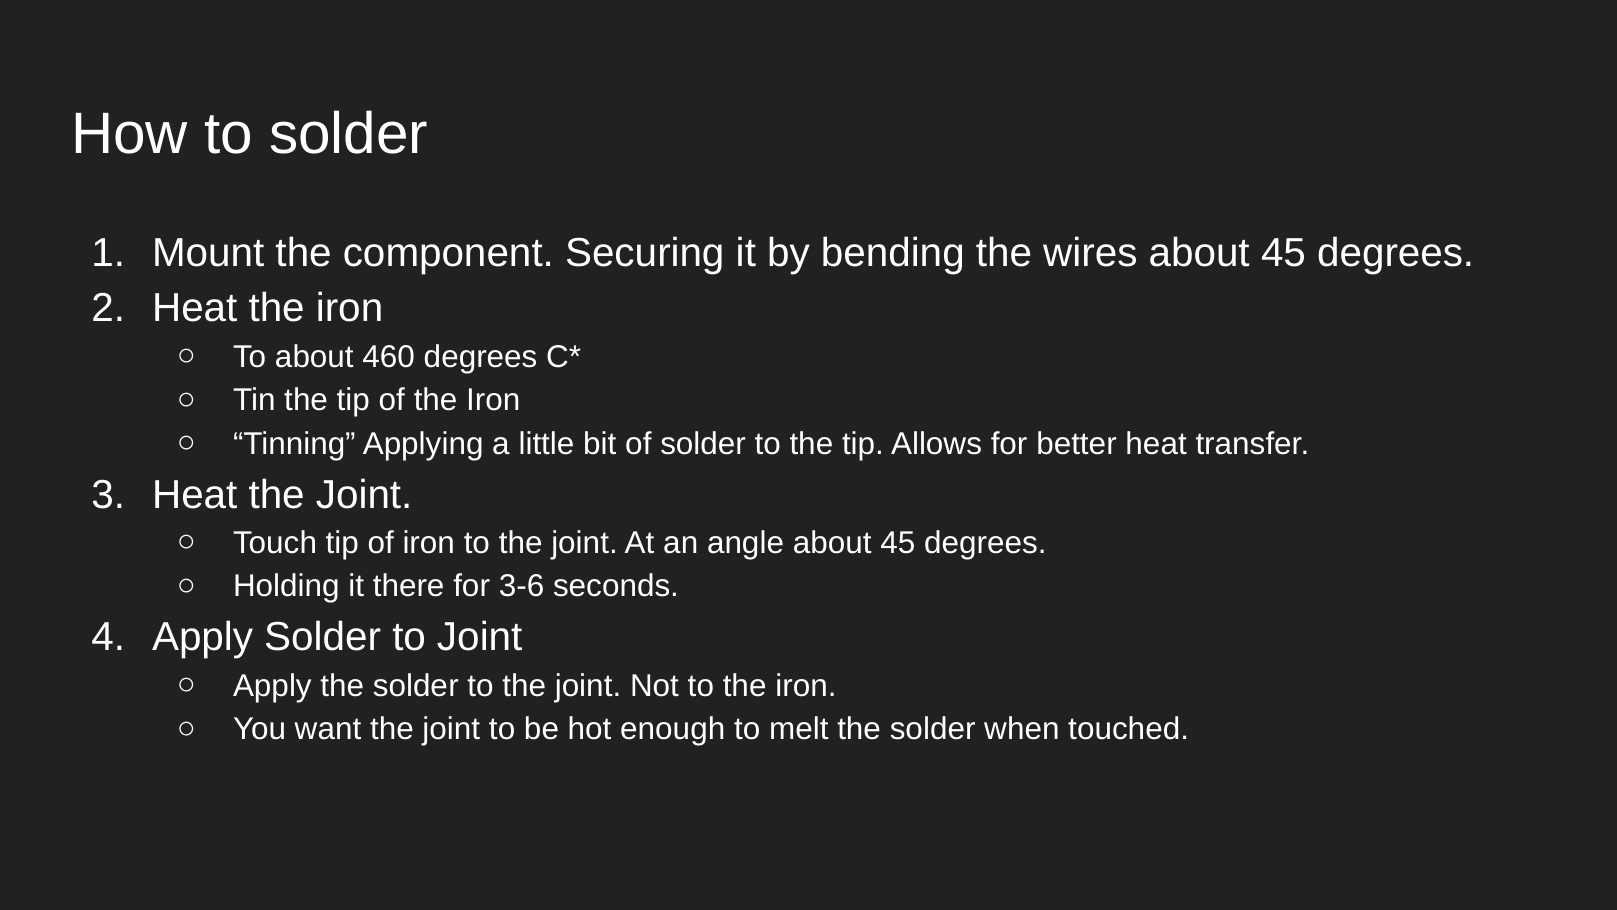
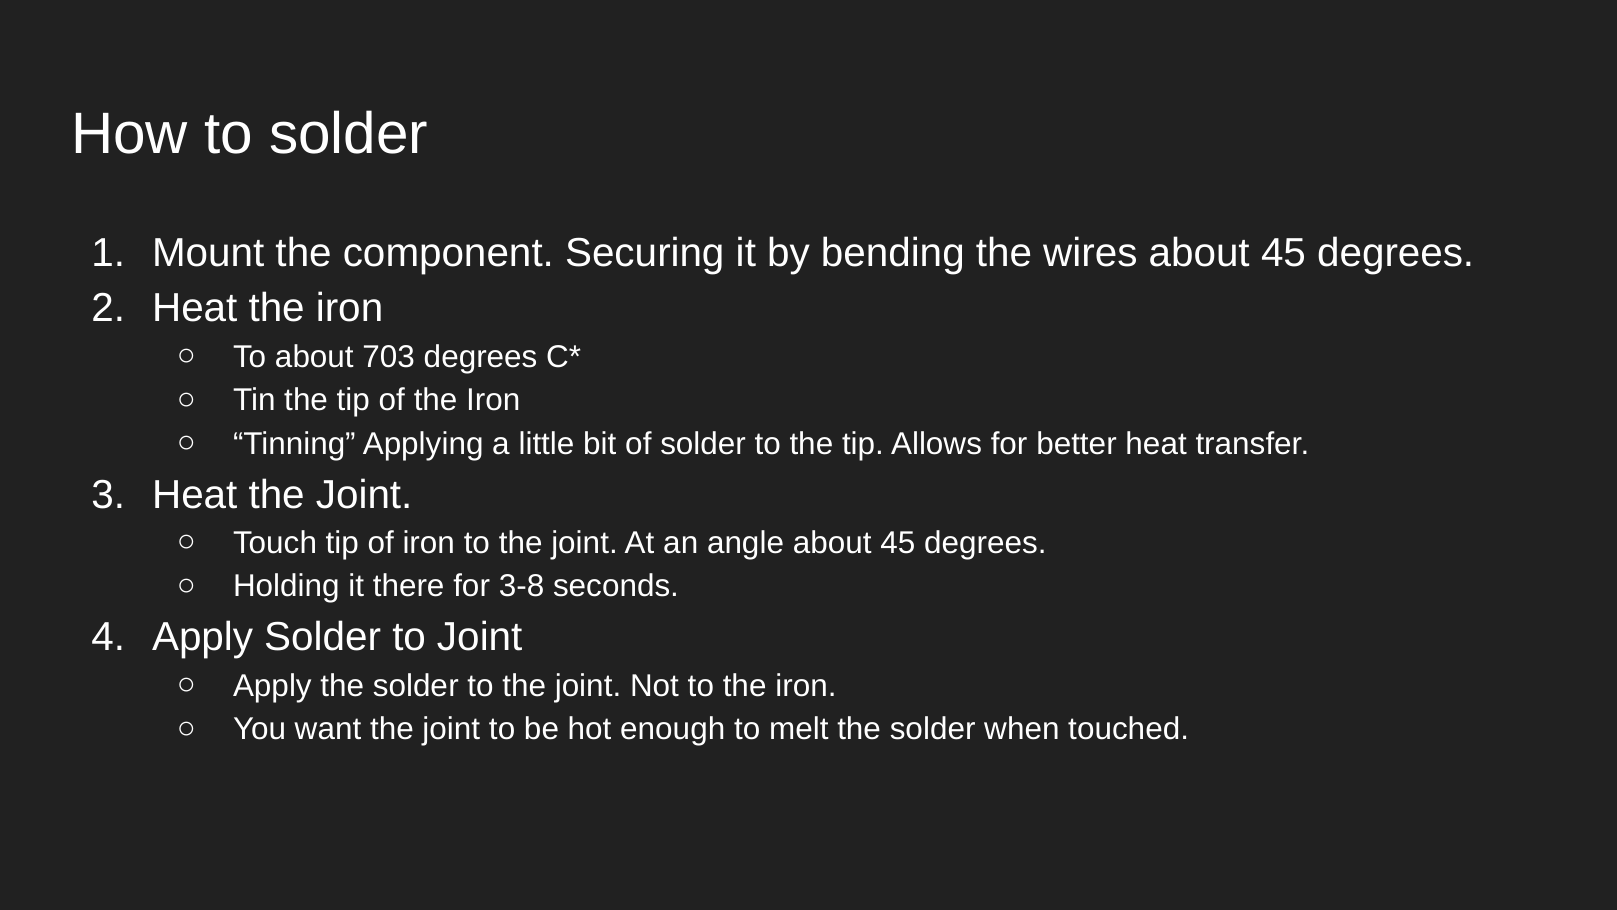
460: 460 -> 703
3-6: 3-6 -> 3-8
